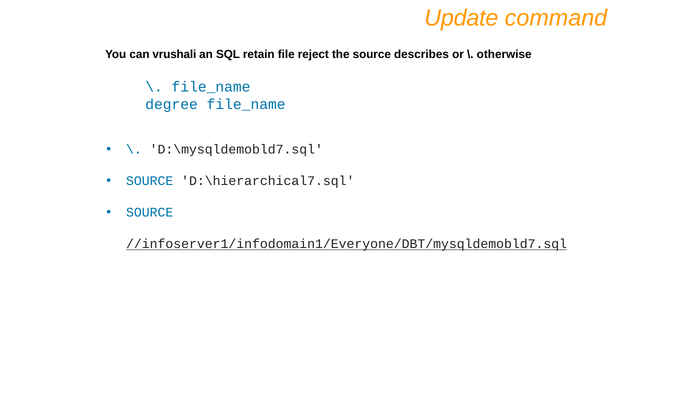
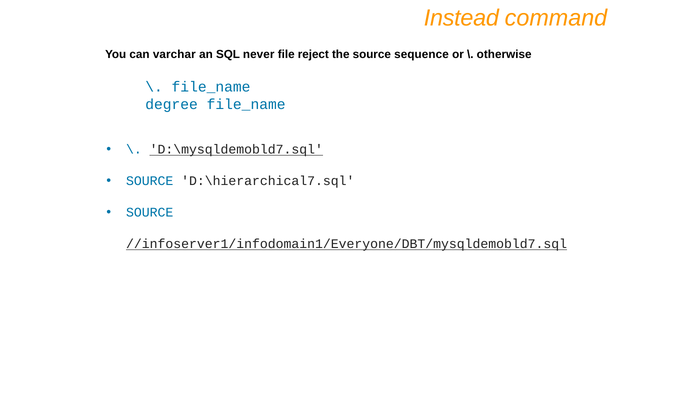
Update: Update -> Instead
vrushali: vrushali -> varchar
retain: retain -> never
describes: describes -> sequence
D:\mysqldemobld7.sql underline: none -> present
